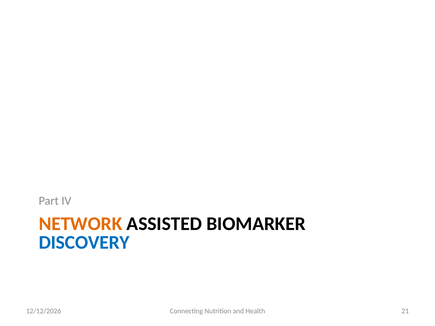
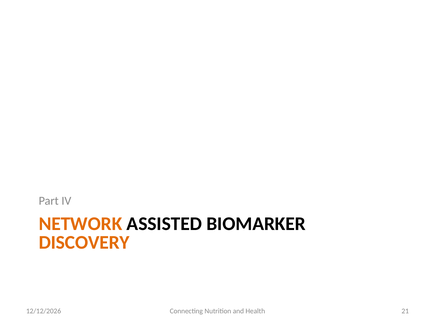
DISCOVERY colour: blue -> orange
